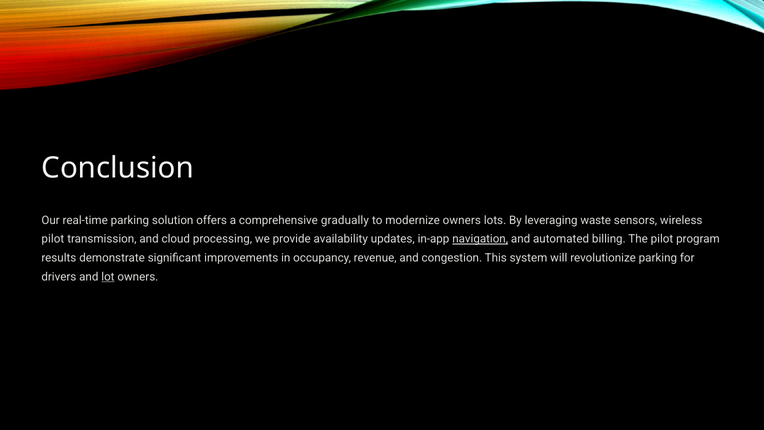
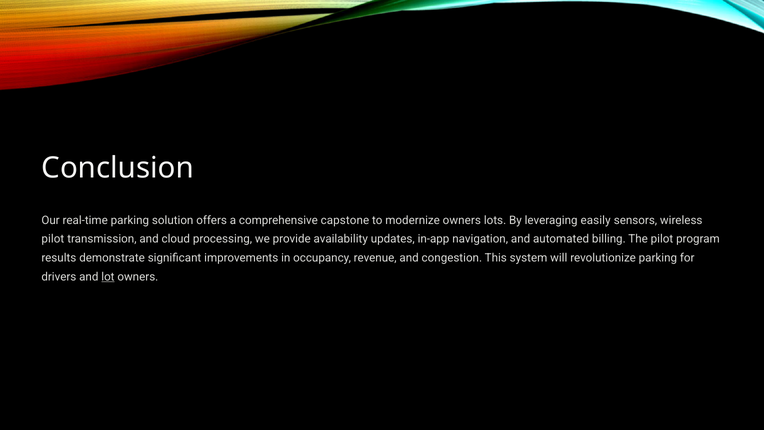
gradually: gradually -> capstone
waste: waste -> easily
navigation underline: present -> none
